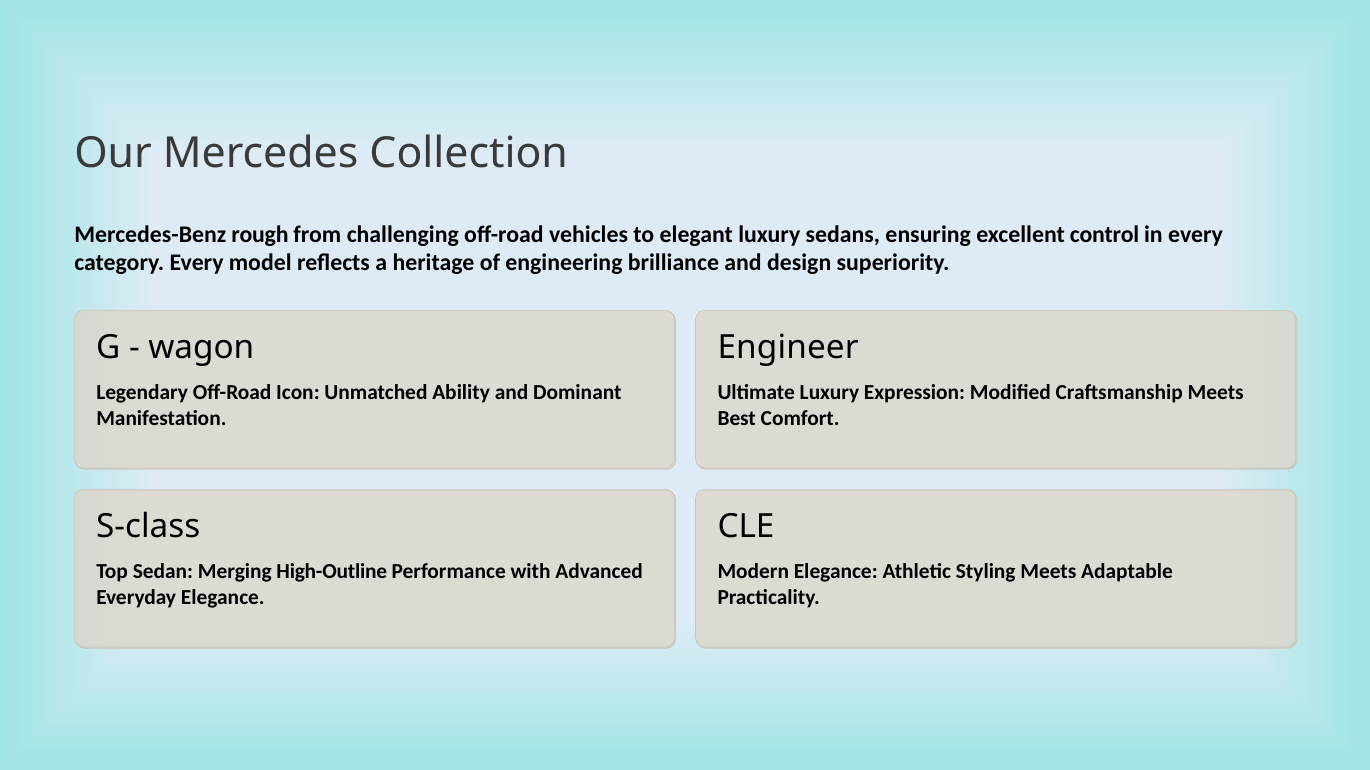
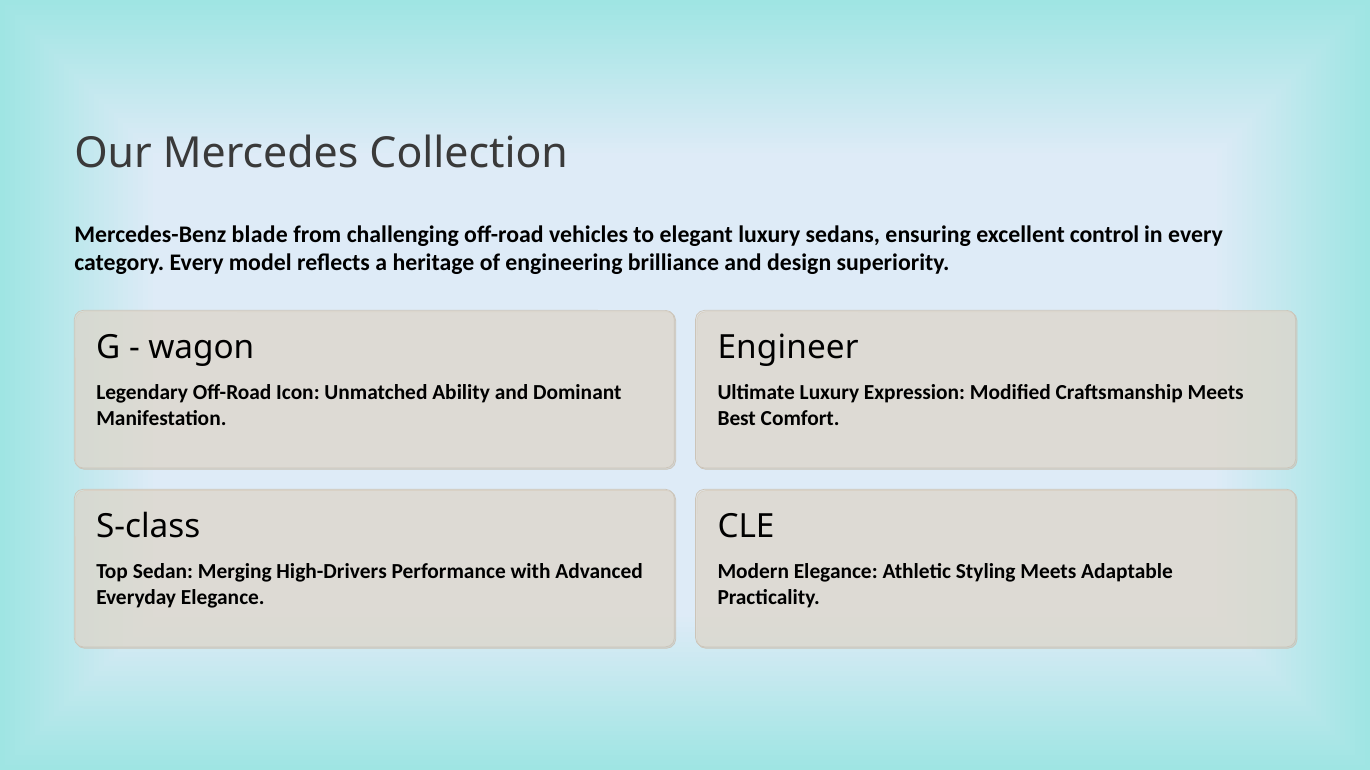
rough: rough -> blade
High-Outline: High-Outline -> High-Drivers
